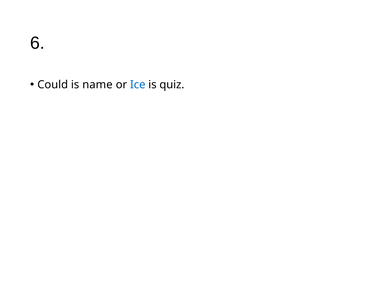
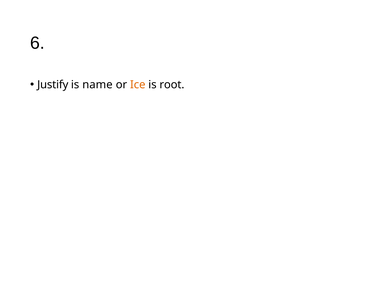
Could: Could -> Justify
Ice colour: blue -> orange
quiz: quiz -> root
